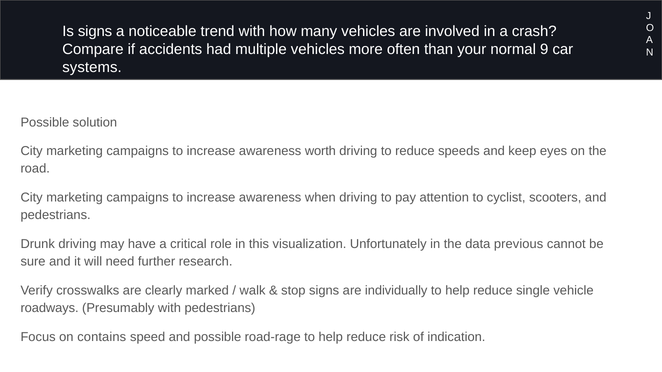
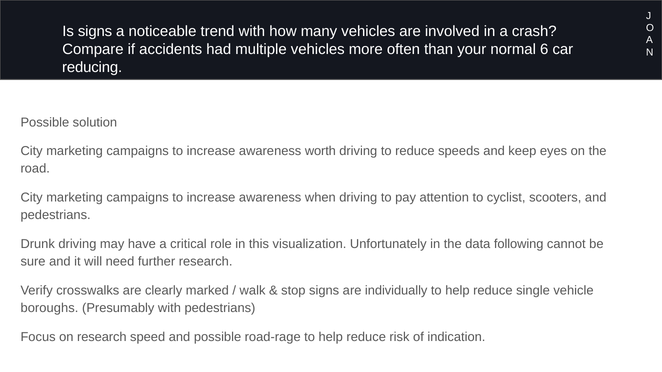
9: 9 -> 6
systems: systems -> reducing
previous: previous -> following
roadways: roadways -> boroughs
on contains: contains -> research
